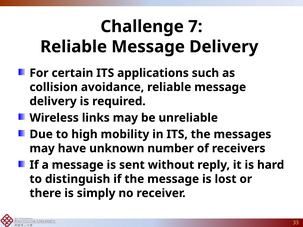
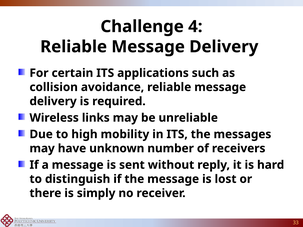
7: 7 -> 4
